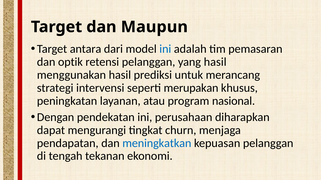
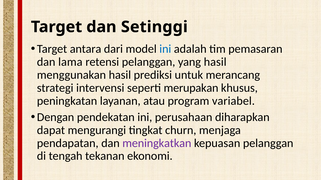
Maupun: Maupun -> Setinggi
optik: optik -> lama
nasional: nasional -> variabel
meningkatkan colour: blue -> purple
